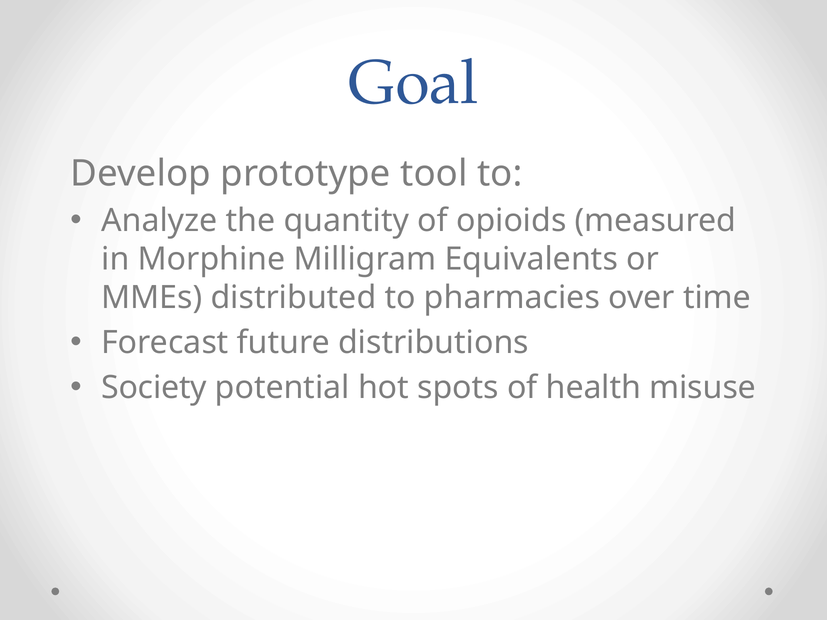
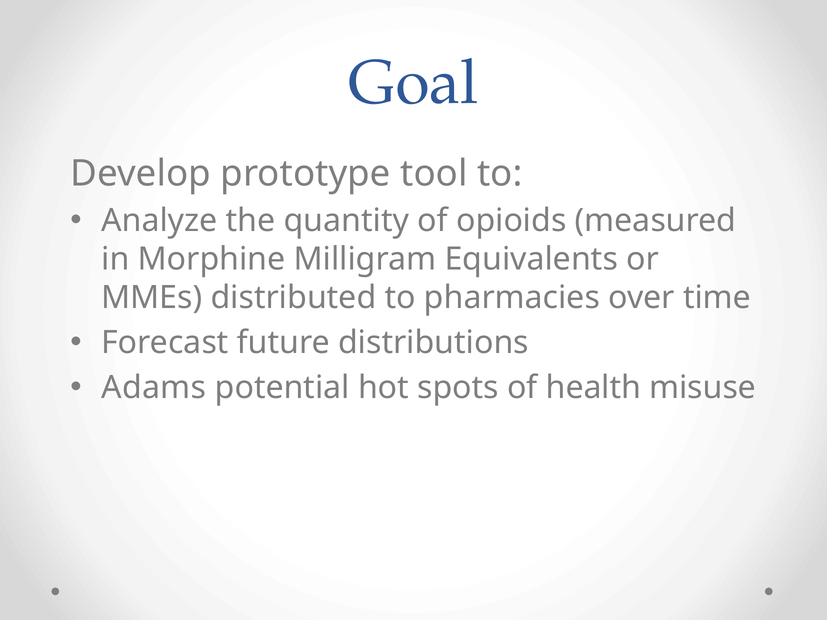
Society: Society -> Adams
